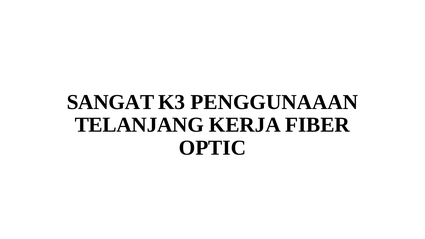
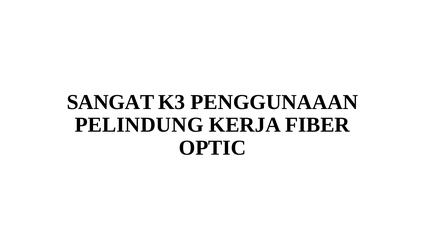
TELANJANG: TELANJANG -> PELINDUNG
